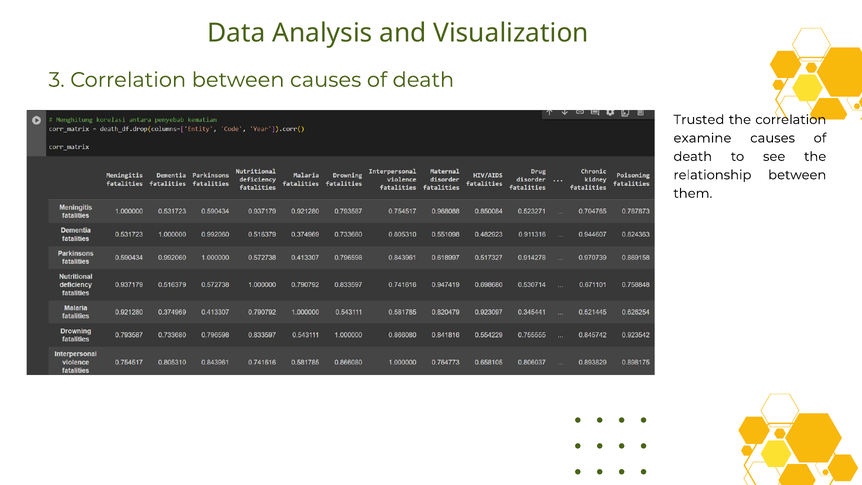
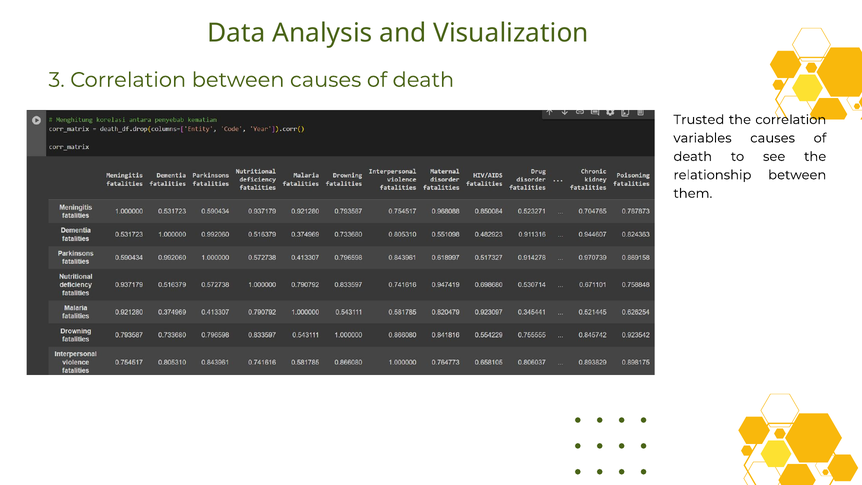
examine: examine -> variables
